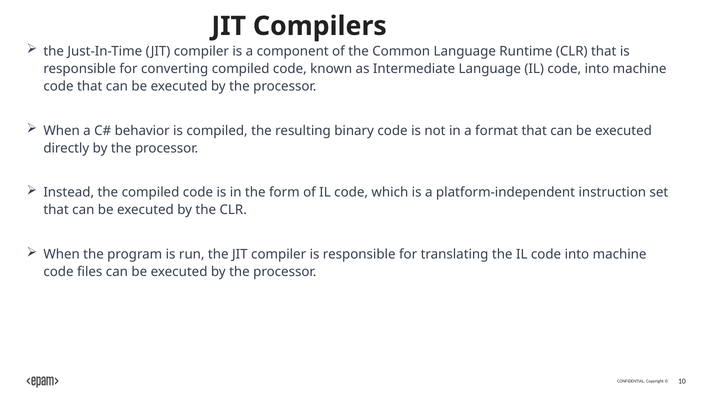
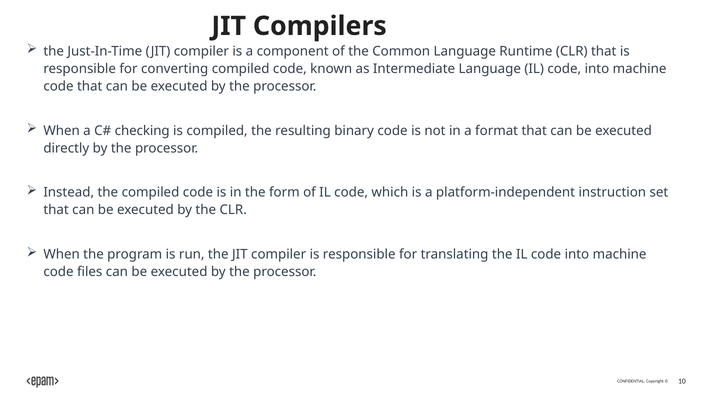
behavior: behavior -> checking
